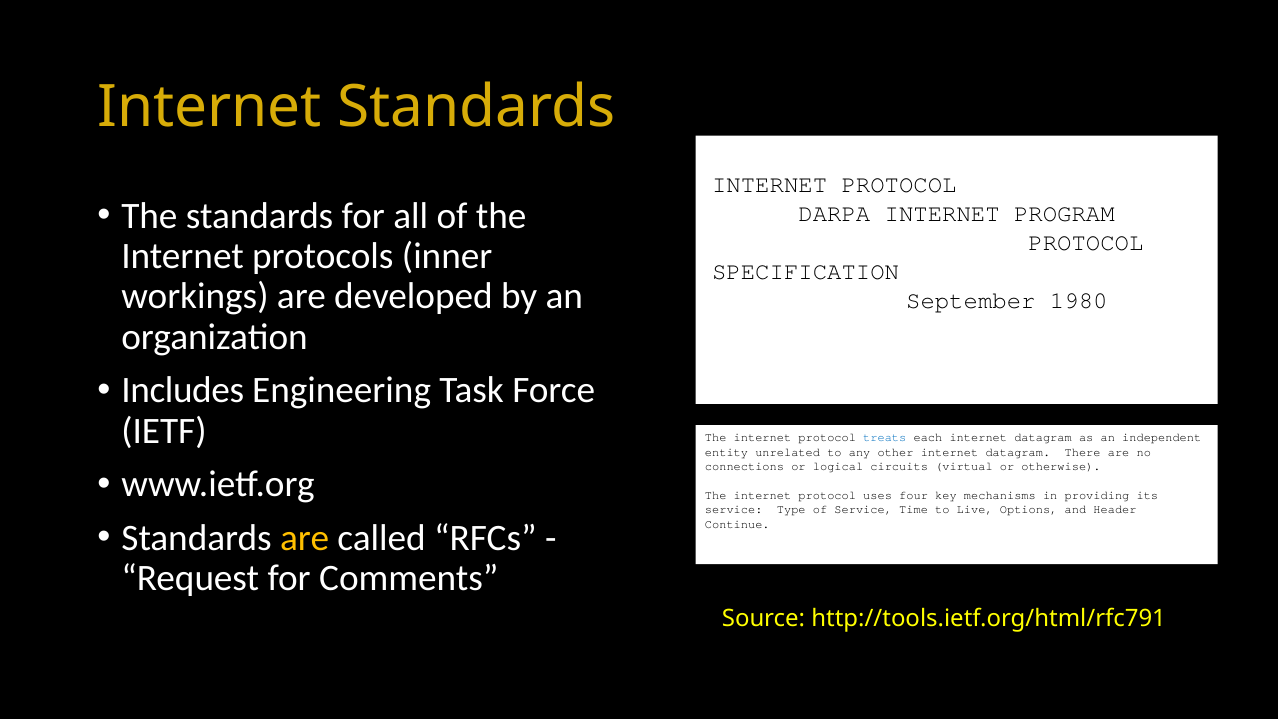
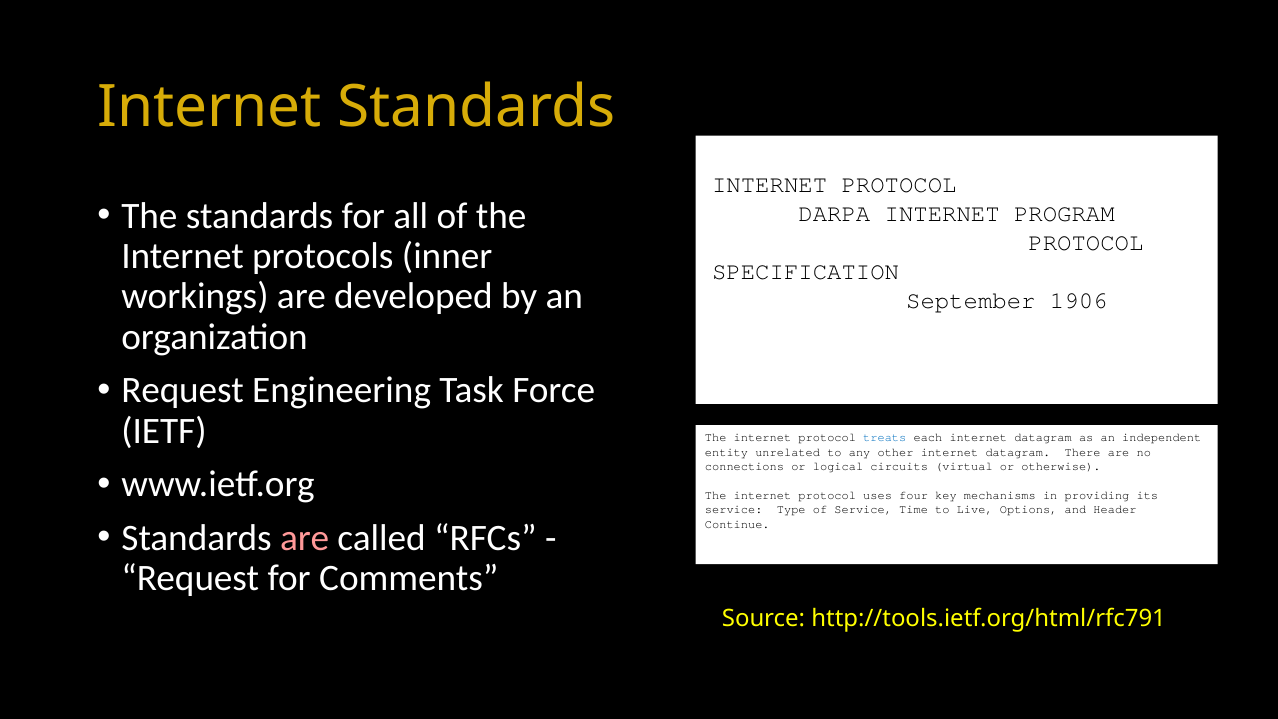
1980: 1980 -> 1906
Includes at (183, 390): Includes -> Request
are at (305, 538) colour: yellow -> pink
